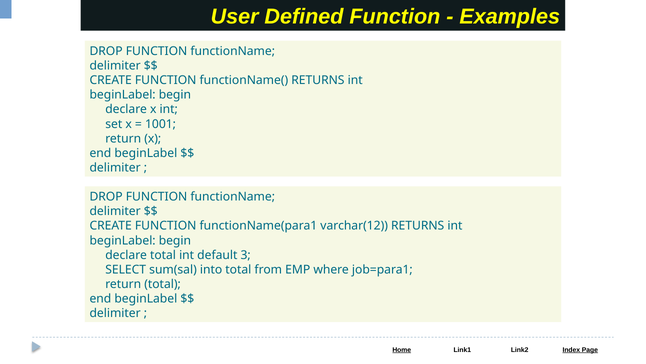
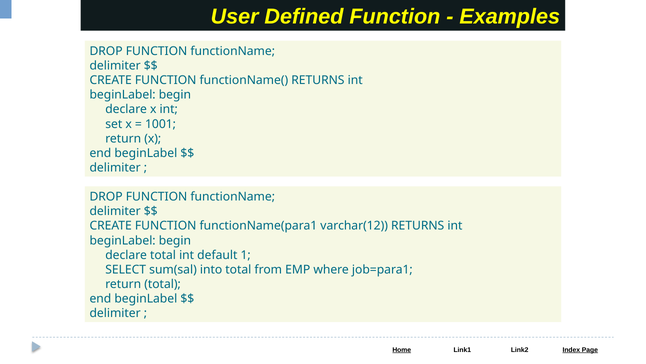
3: 3 -> 1
